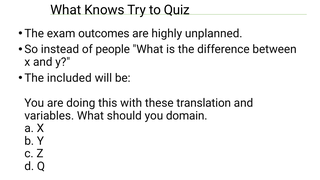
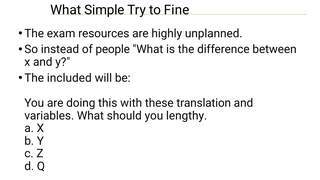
Knows: Knows -> Simple
Quiz: Quiz -> Fine
outcomes: outcomes -> resources
domain: domain -> lengthy
